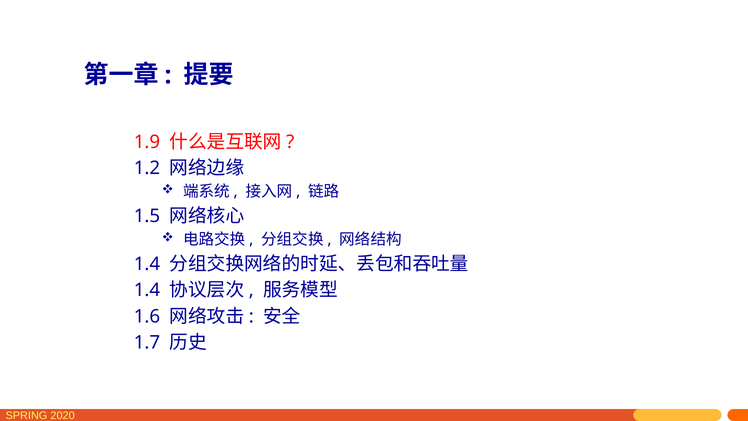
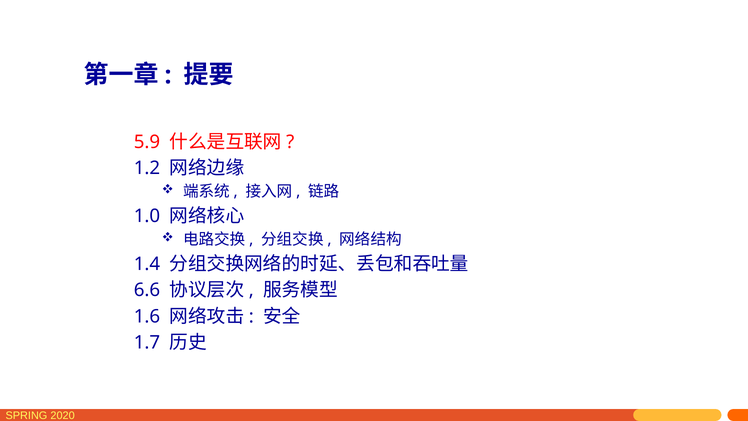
1.9: 1.9 -> 5.9
1.5: 1.5 -> 1.0
1.4 at (147, 290): 1.4 -> 6.6
